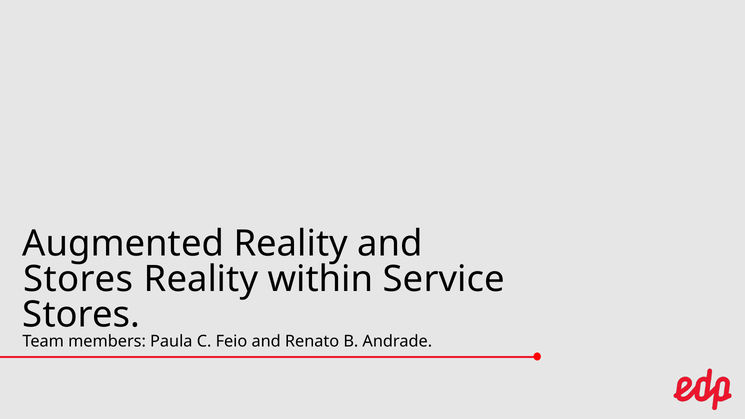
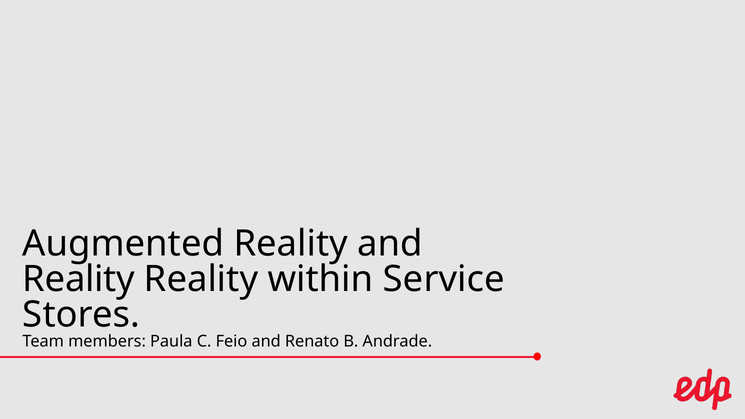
Stores at (78, 279): Stores -> Reality
